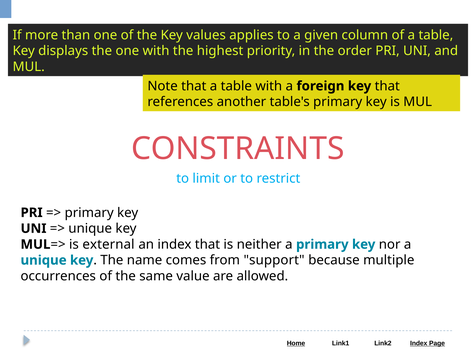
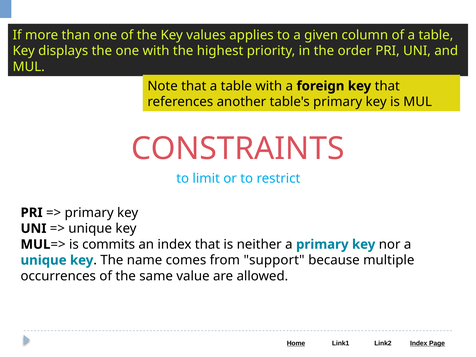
external: external -> commits
